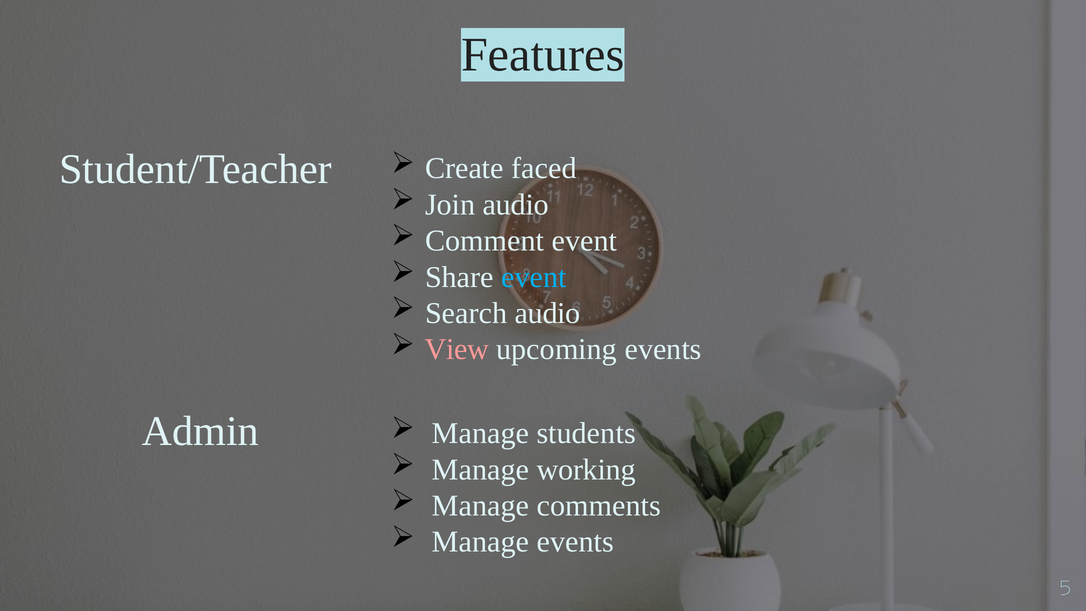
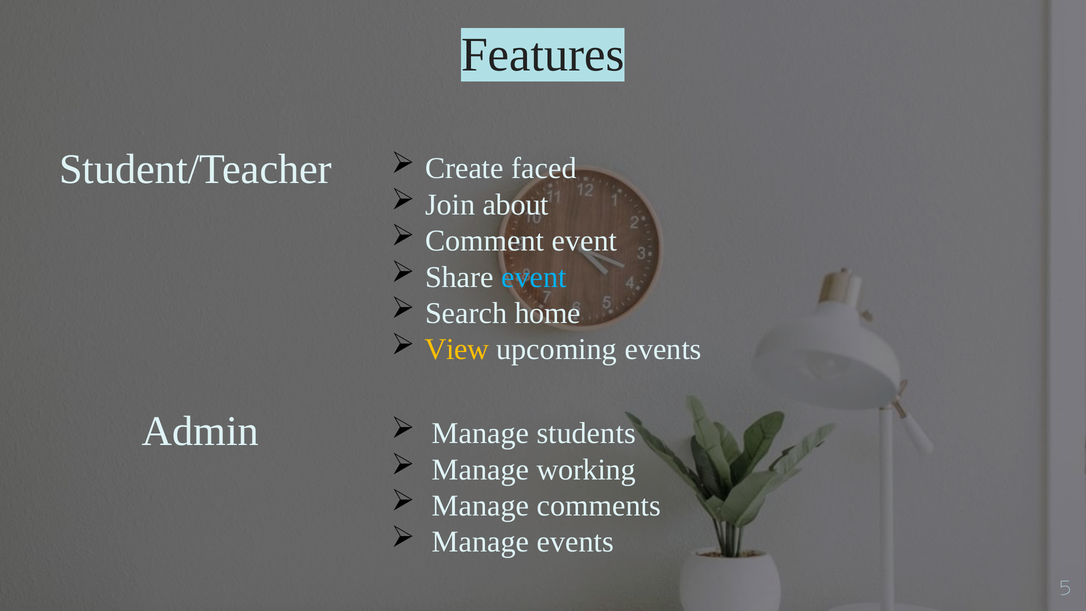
Join audio: audio -> about
Search audio: audio -> home
View colour: pink -> yellow
